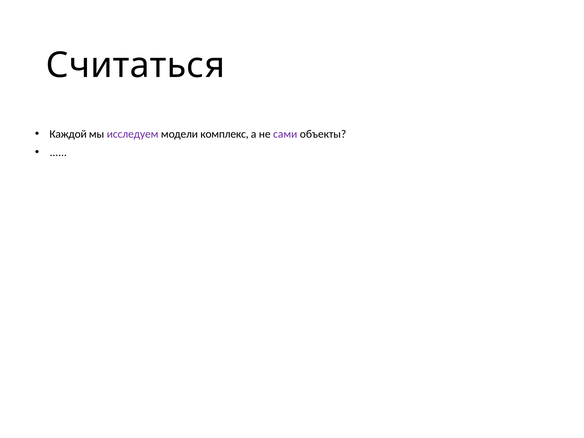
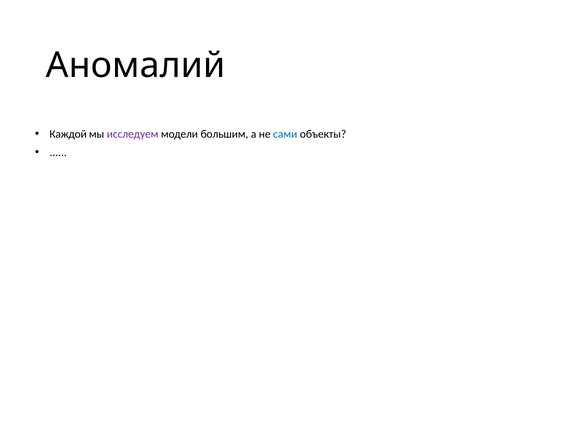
Считаться: Считаться -> Аномалий
комплекс: комплекс -> большим
сами colour: purple -> blue
